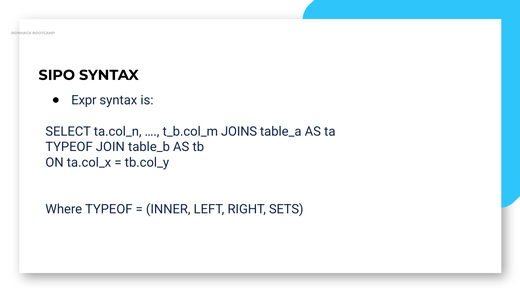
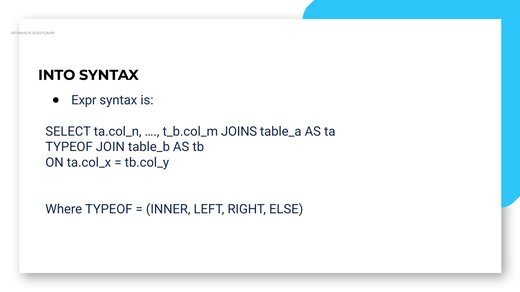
SIPO: SIPO -> INTO
SETS: SETS -> ELSE
